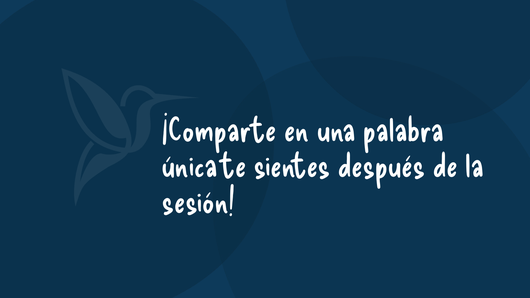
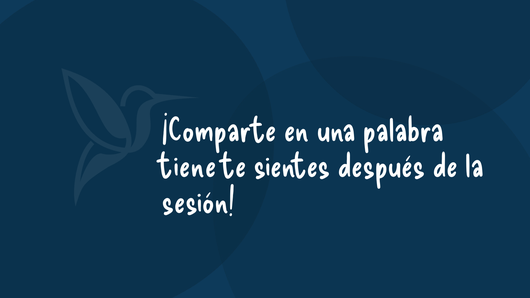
única: única -> tiene
